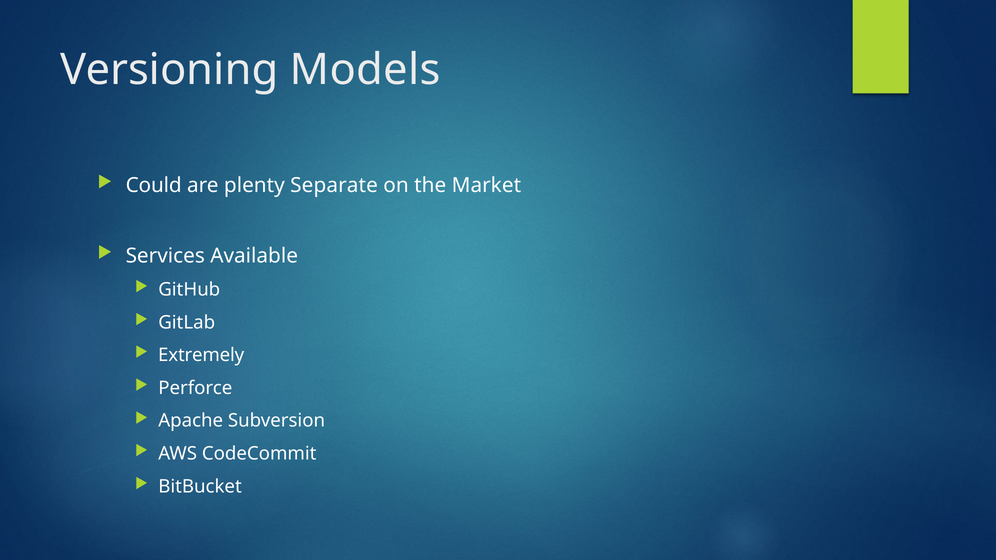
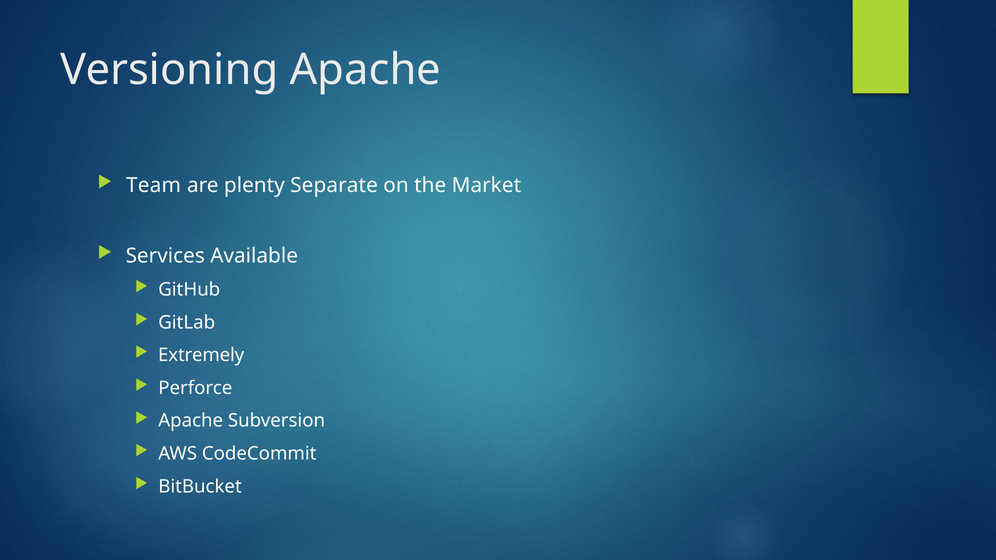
Versioning Models: Models -> Apache
Could: Could -> Team
